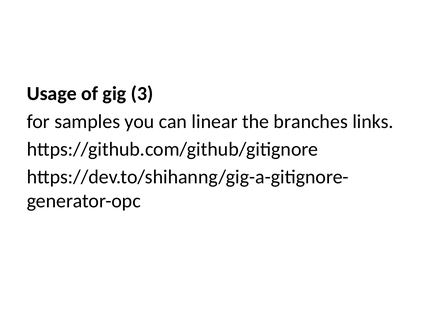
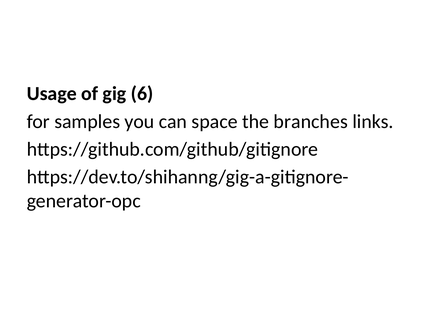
3: 3 -> 6
linear: linear -> space
